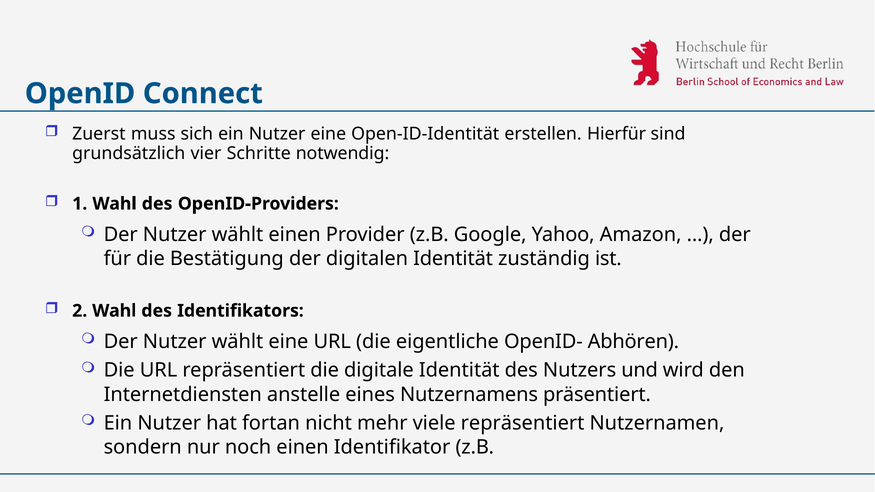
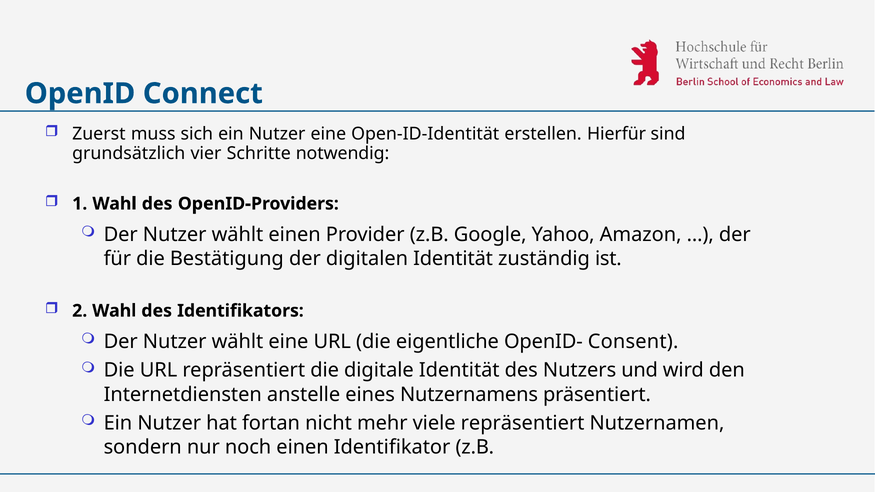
Abhören: Abhören -> Consent
